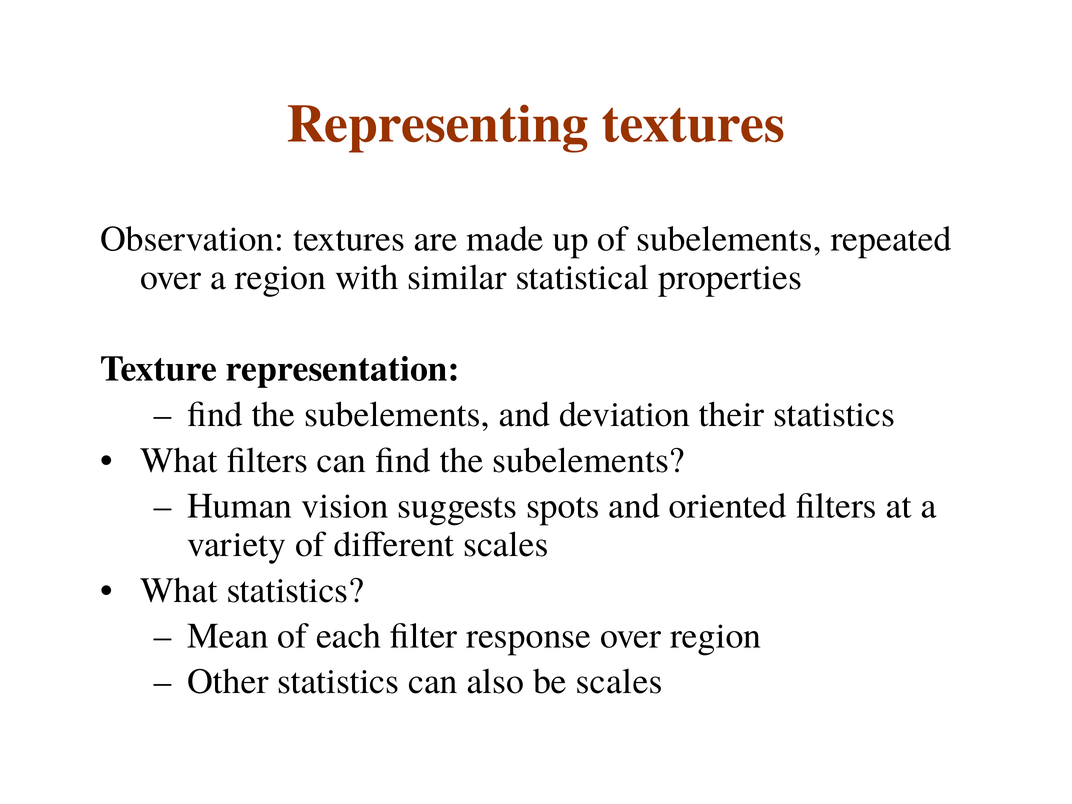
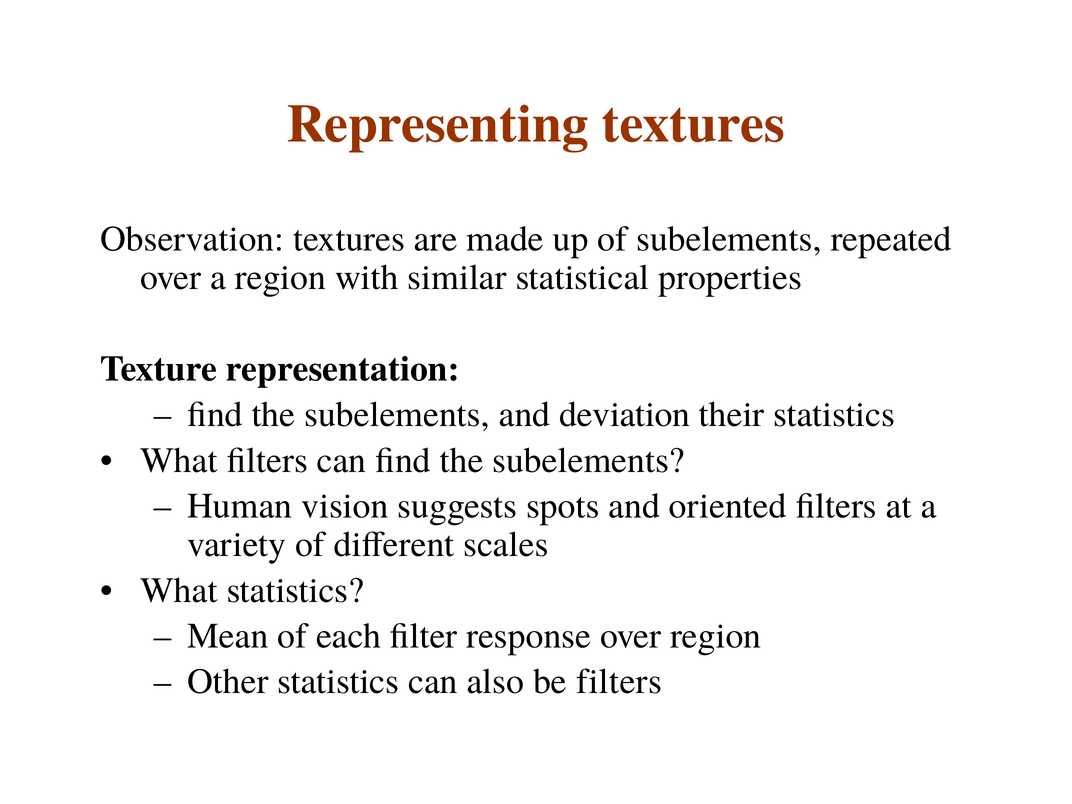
be scales: scales -> filters
